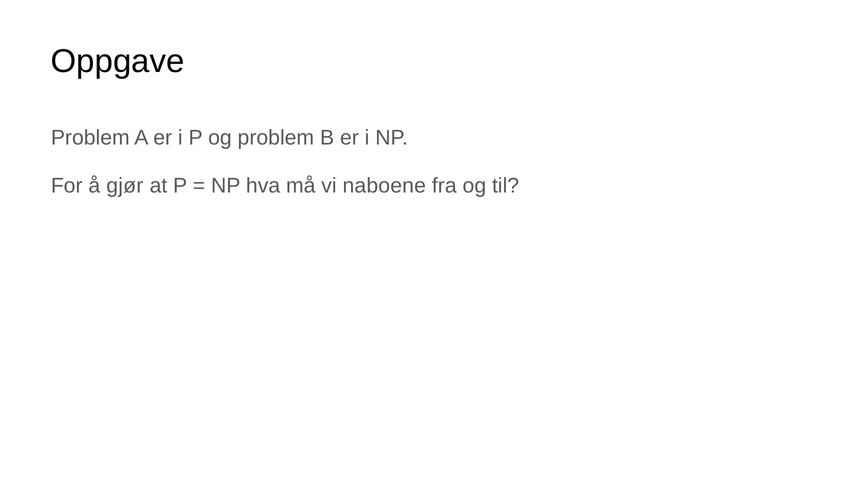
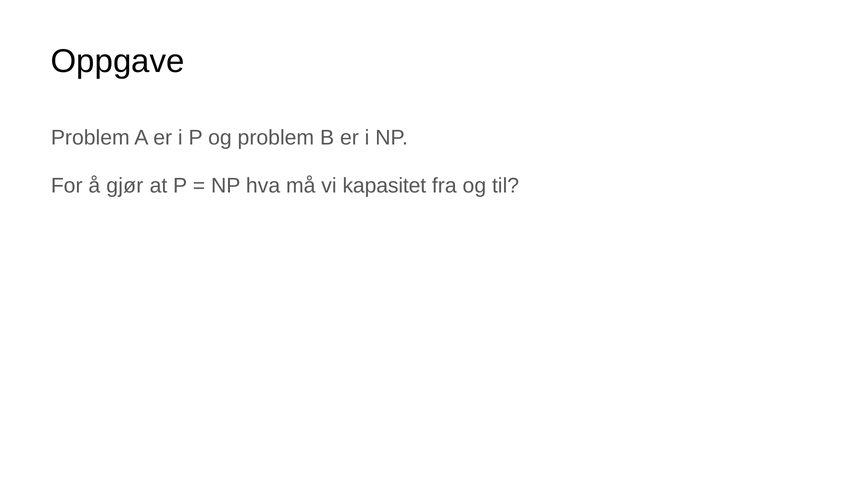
naboene: naboene -> kapasitet
